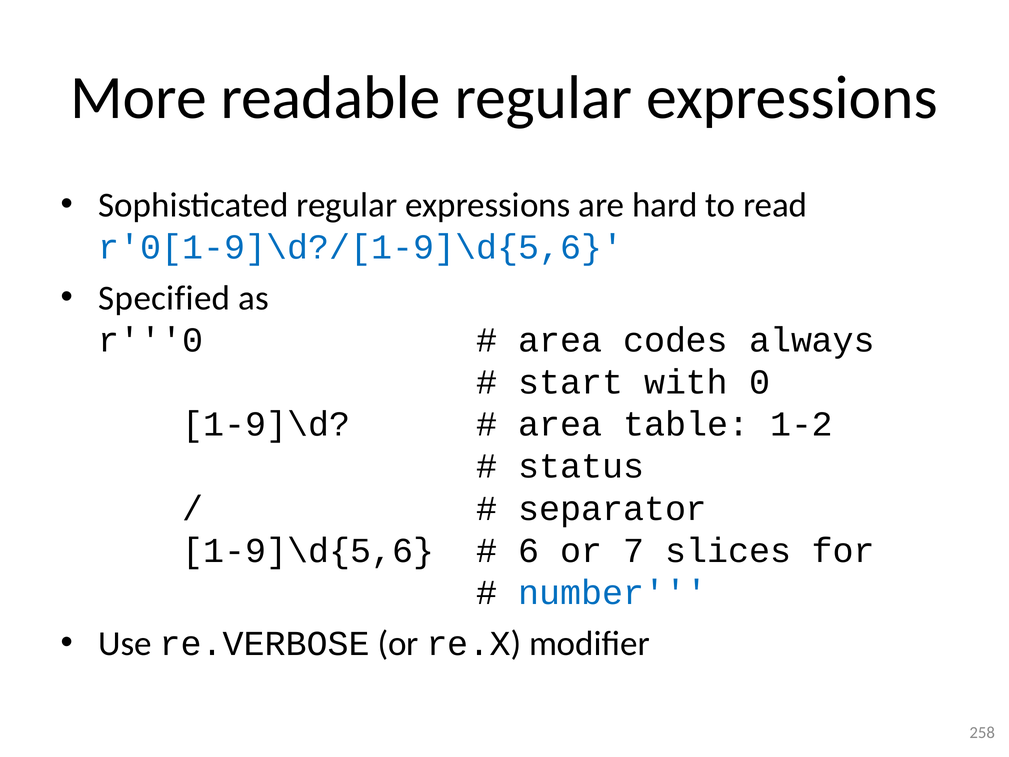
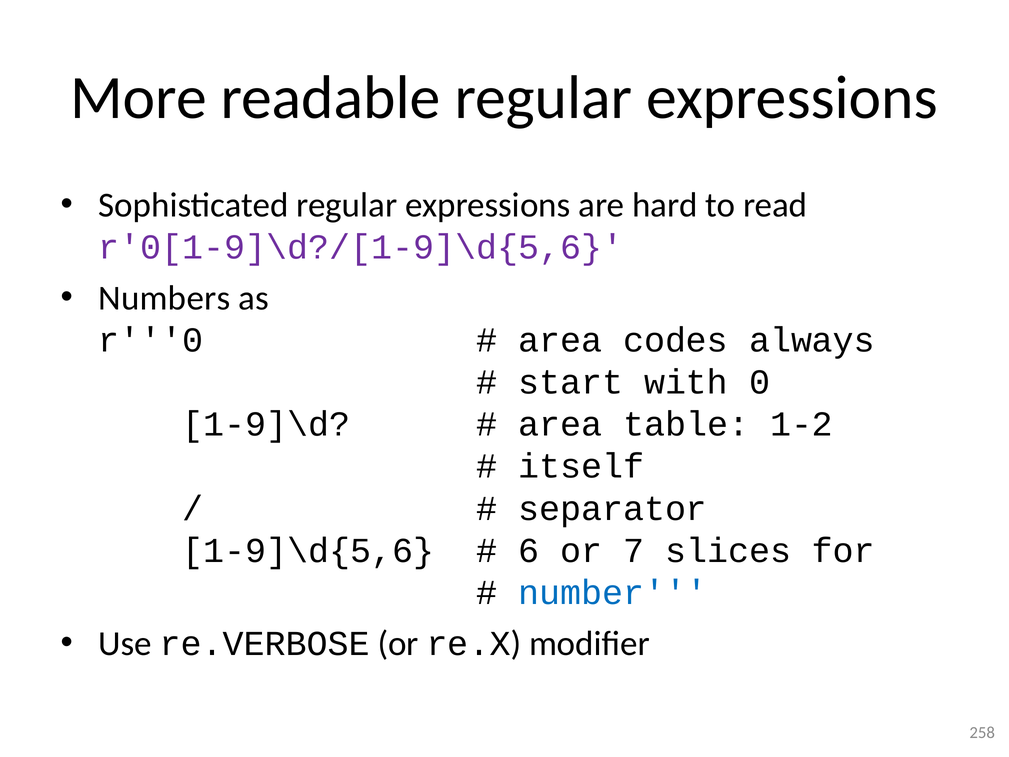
r'0[1-9]\d?/[1-9]\d{5,6 colour: blue -> purple
Specified: Specified -> Numbers
status: status -> itself
